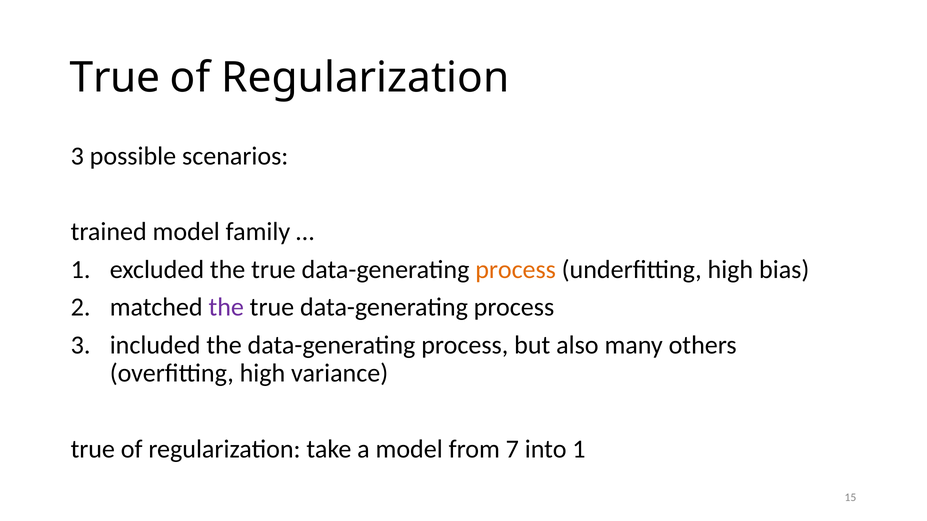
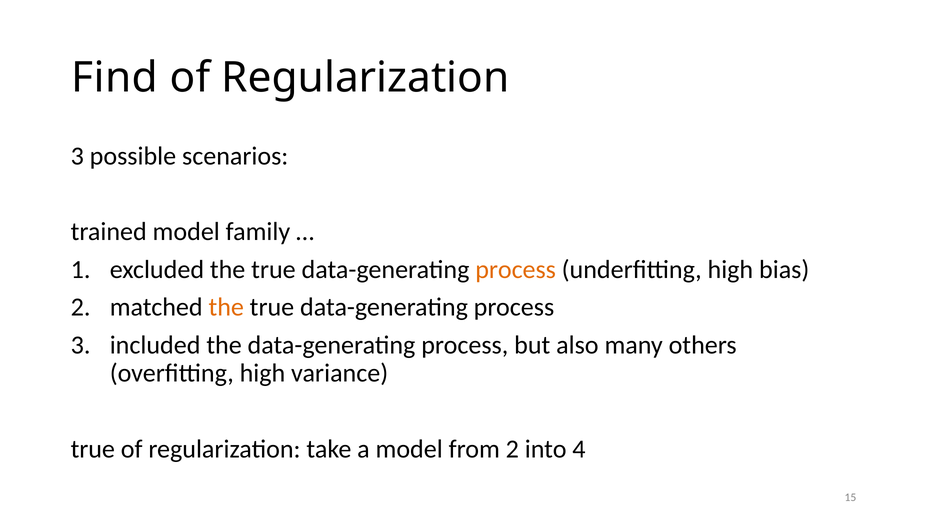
True at (115, 78): True -> Find
the at (226, 308) colour: purple -> orange
from 7: 7 -> 2
into 1: 1 -> 4
